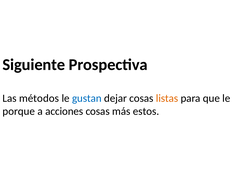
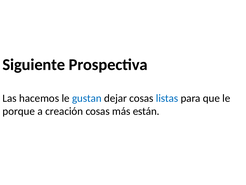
métodos: métodos -> hacemos
listas colour: orange -> blue
acciones: acciones -> creación
estos: estos -> están
